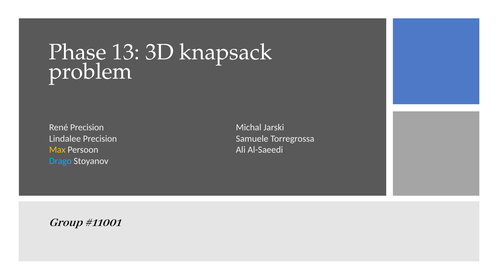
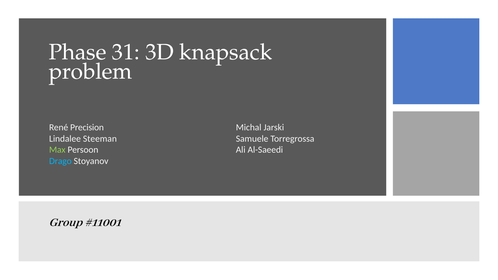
13: 13 -> 31
Lindalee Precision: Precision -> Steeman
Max colour: yellow -> light green
